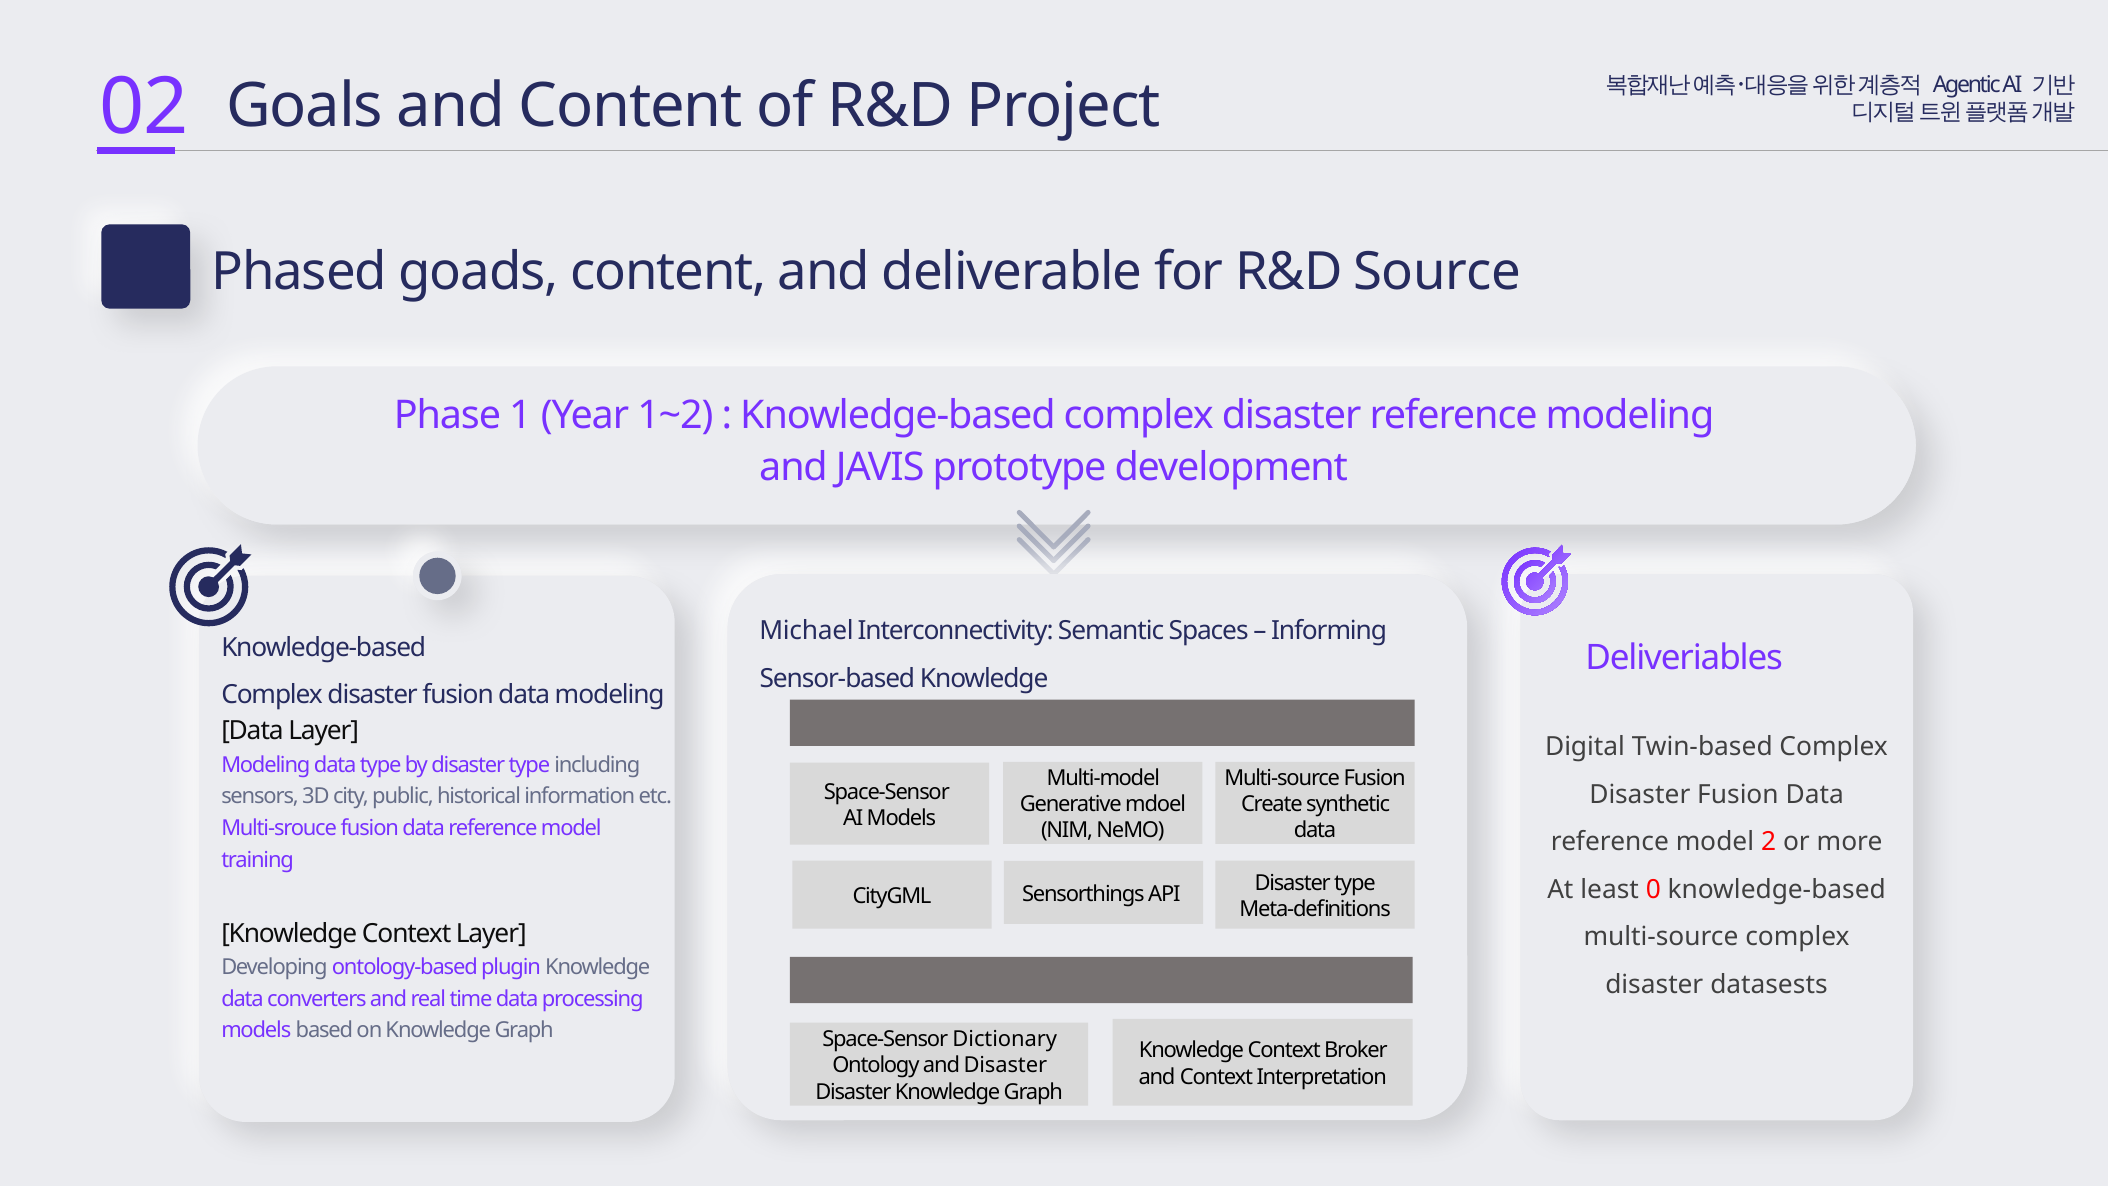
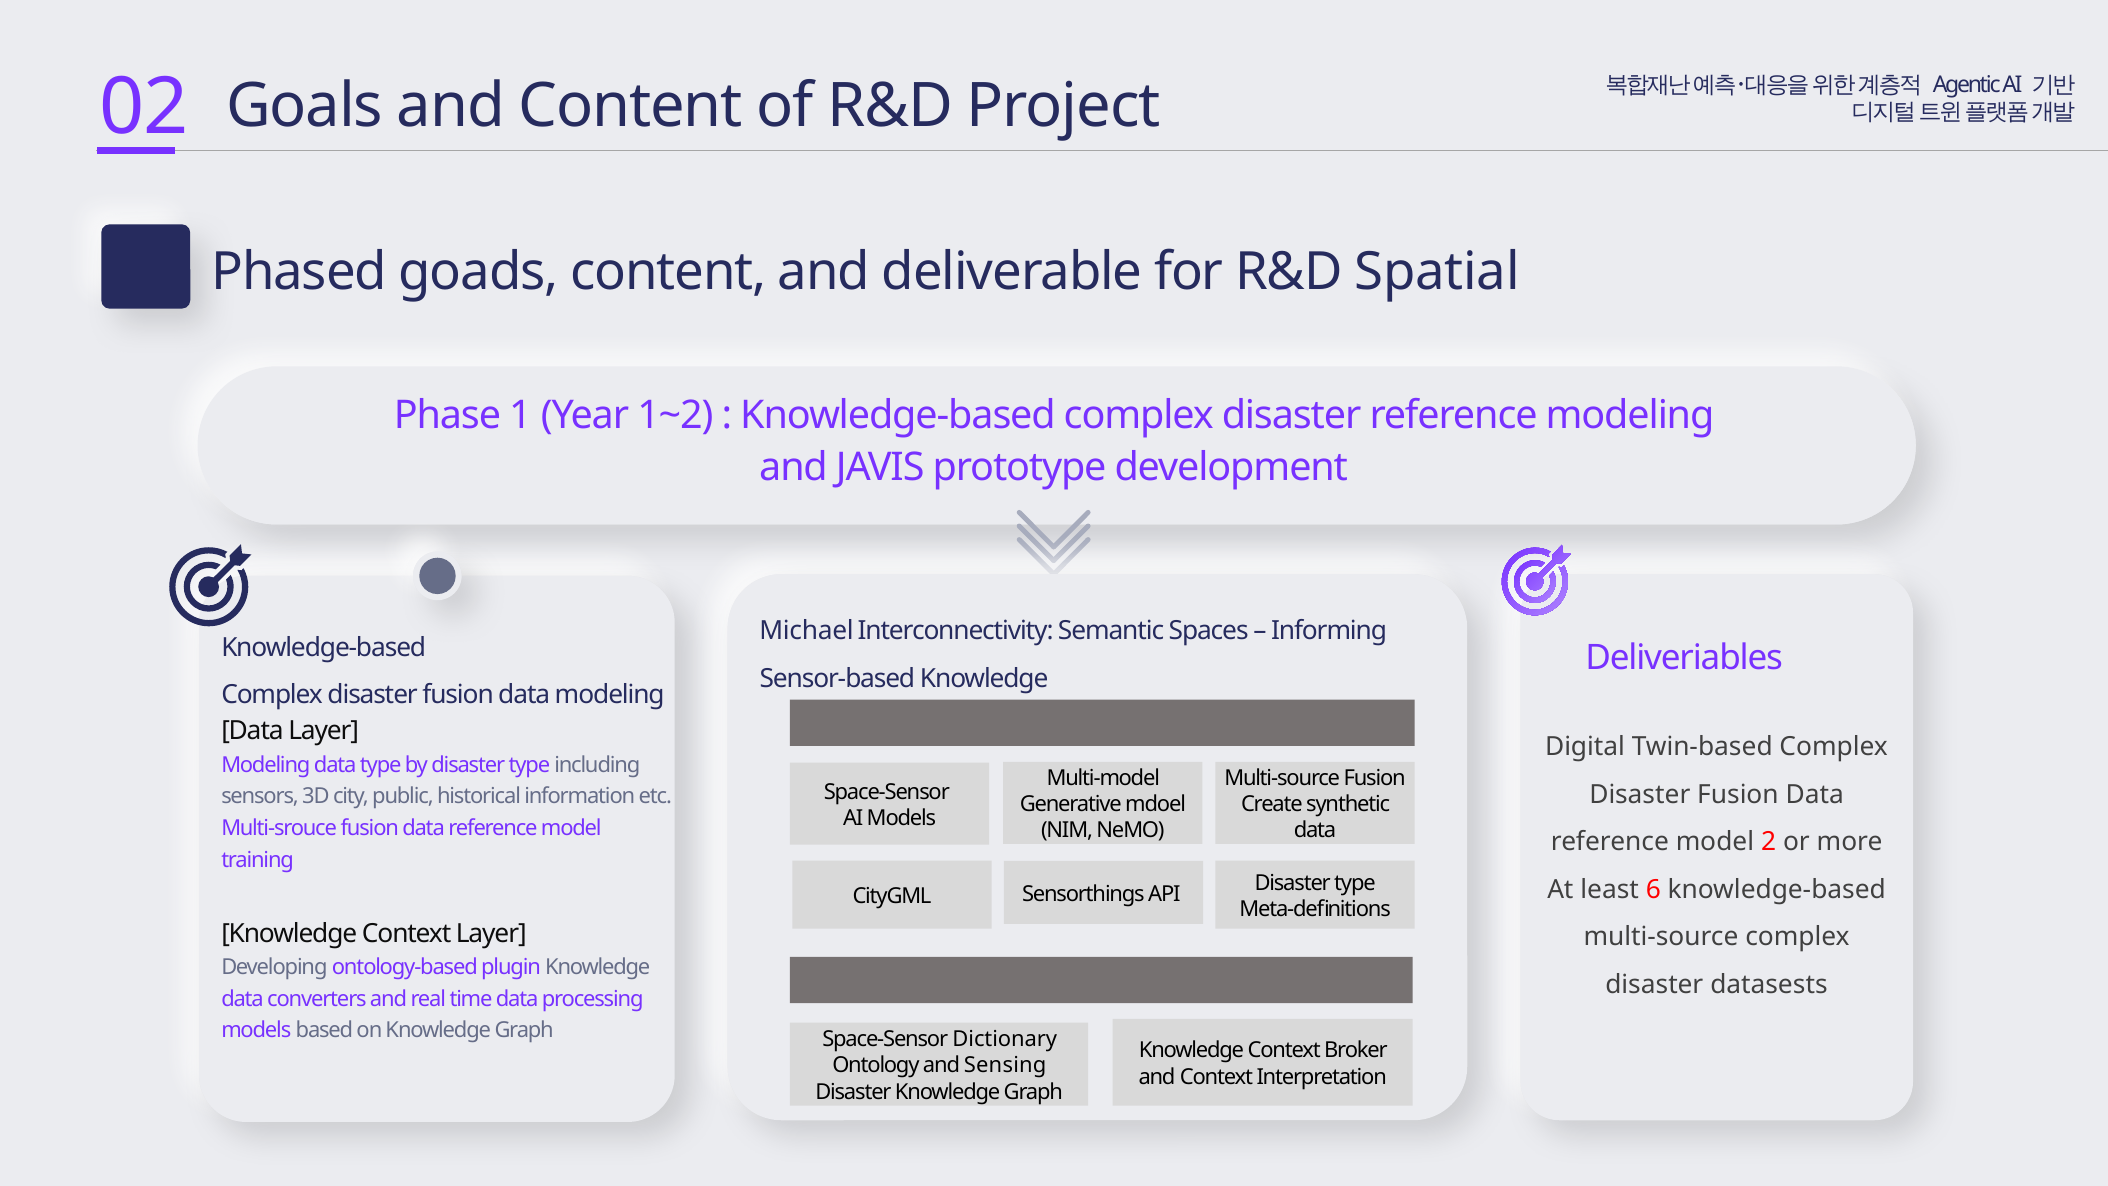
Source: Source -> Spatial
0: 0 -> 6
and Disaster: Disaster -> Sensing
